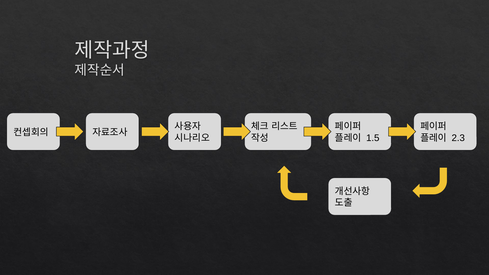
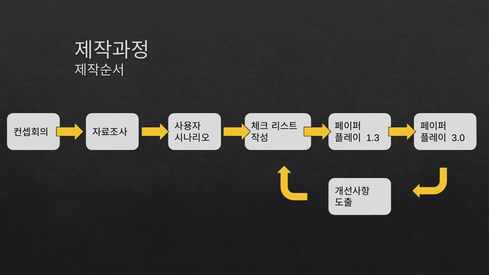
1.5: 1.5 -> 1.3
2.3: 2.3 -> 3.0
